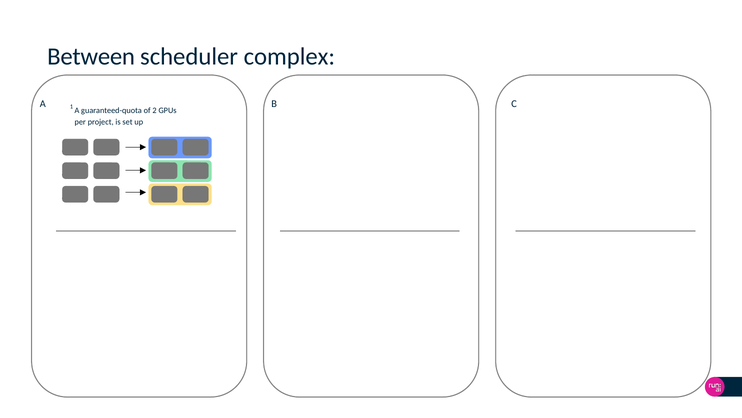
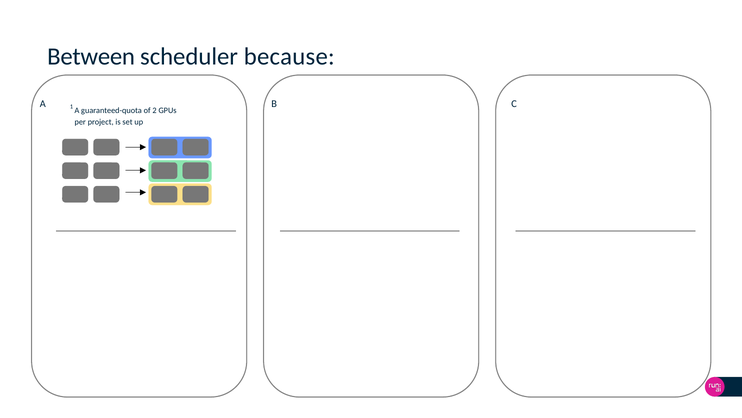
complex: complex -> because
